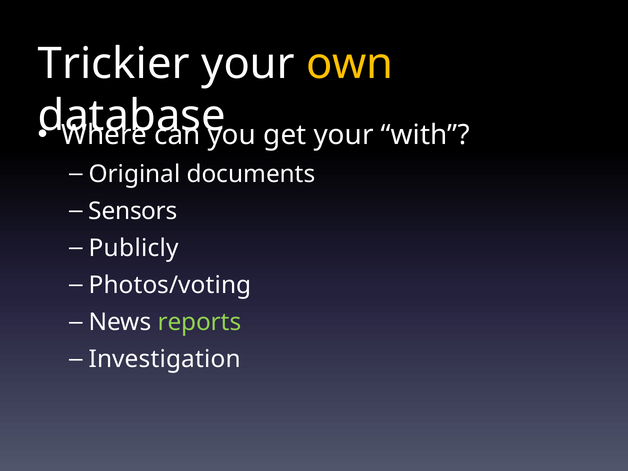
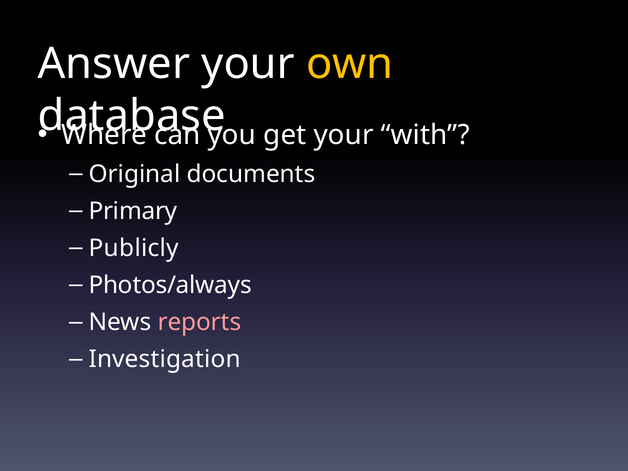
Trickier: Trickier -> Answer
Sensors: Sensors -> Primary
Photos/voting: Photos/voting -> Photos/always
reports colour: light green -> pink
